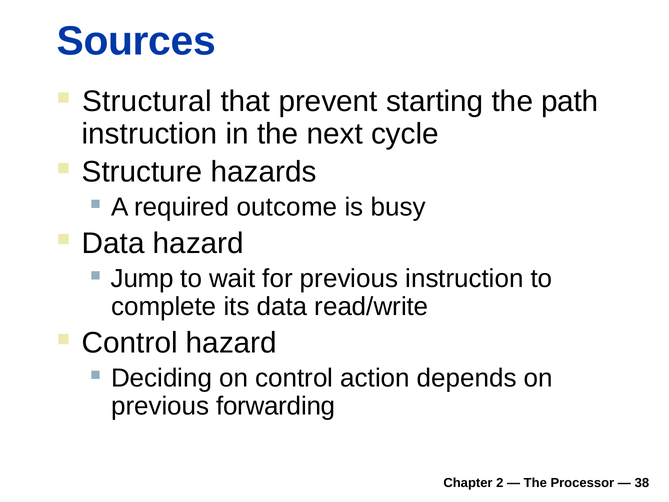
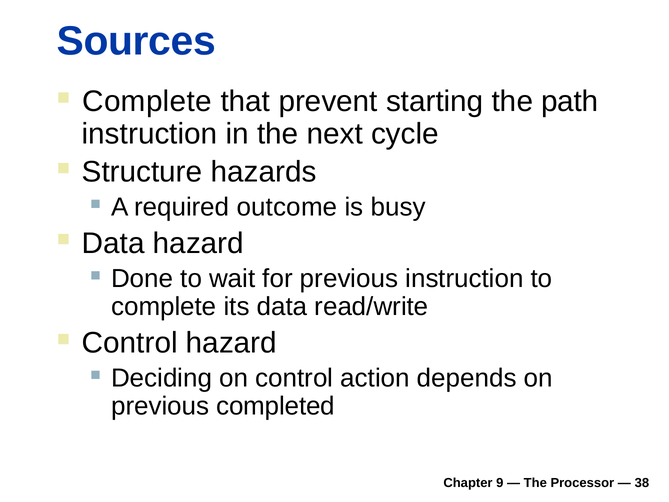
Structural at (147, 102): Structural -> Complete
Jump: Jump -> Done
forwarding: forwarding -> completed
2: 2 -> 9
